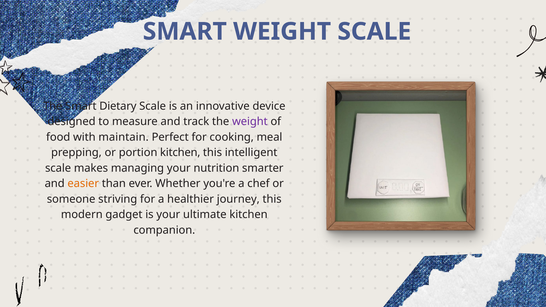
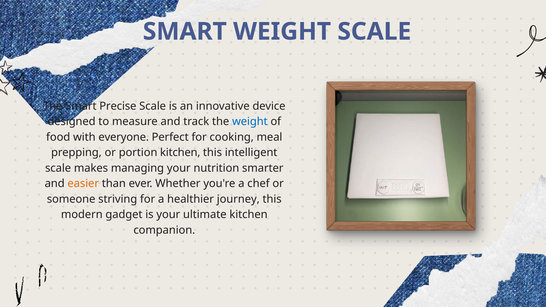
Dietary: Dietary -> Precise
weight at (250, 122) colour: purple -> blue
maintain: maintain -> everyone
